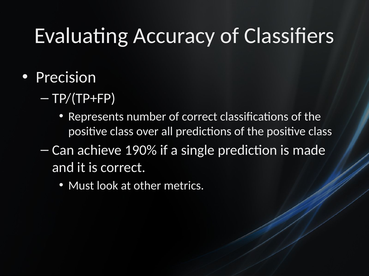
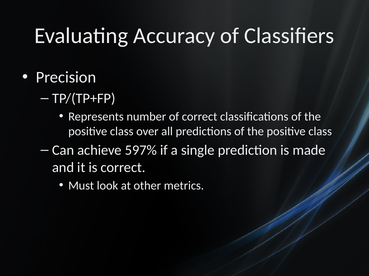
190%: 190% -> 597%
